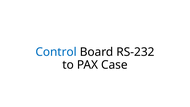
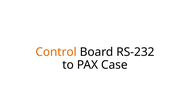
Control colour: blue -> orange
